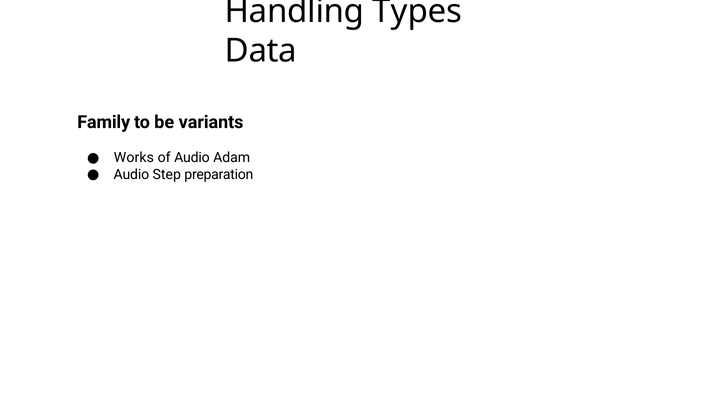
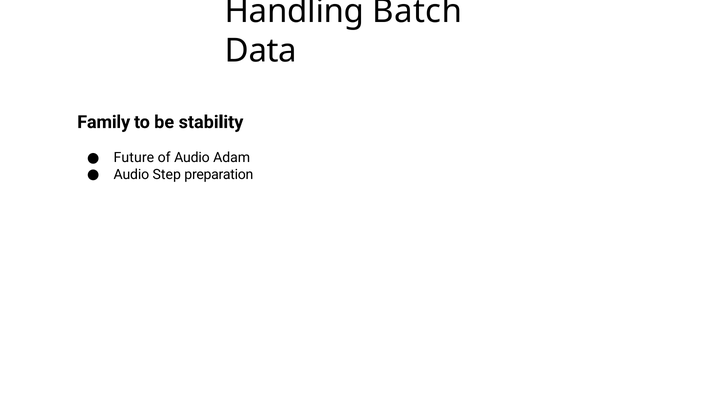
Types: Types -> Batch
variants: variants -> stability
Works: Works -> Future
